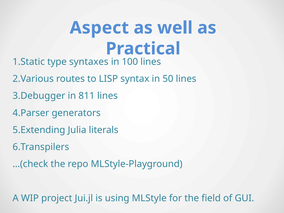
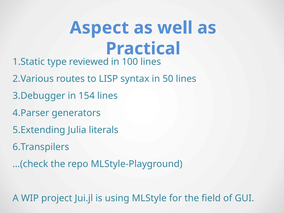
syntaxes: syntaxes -> reviewed
811: 811 -> 154
